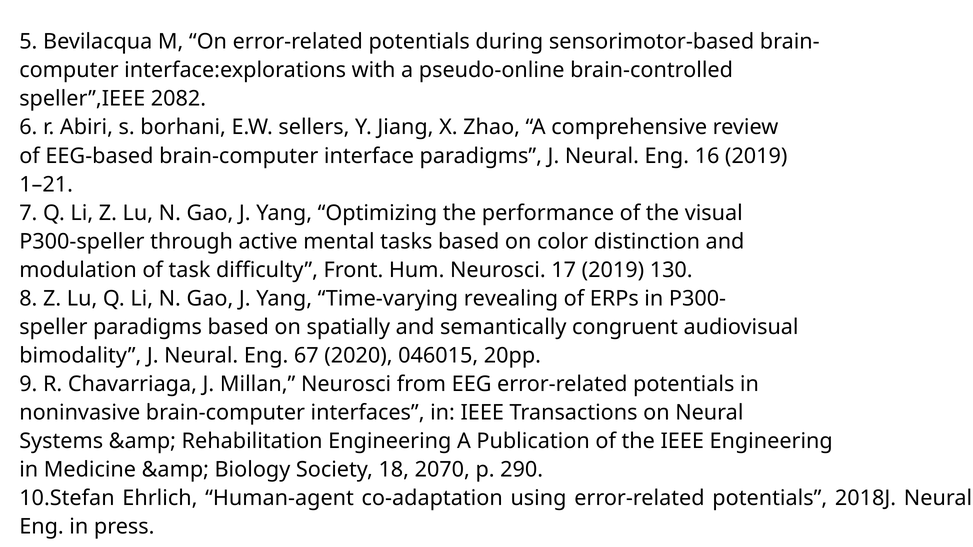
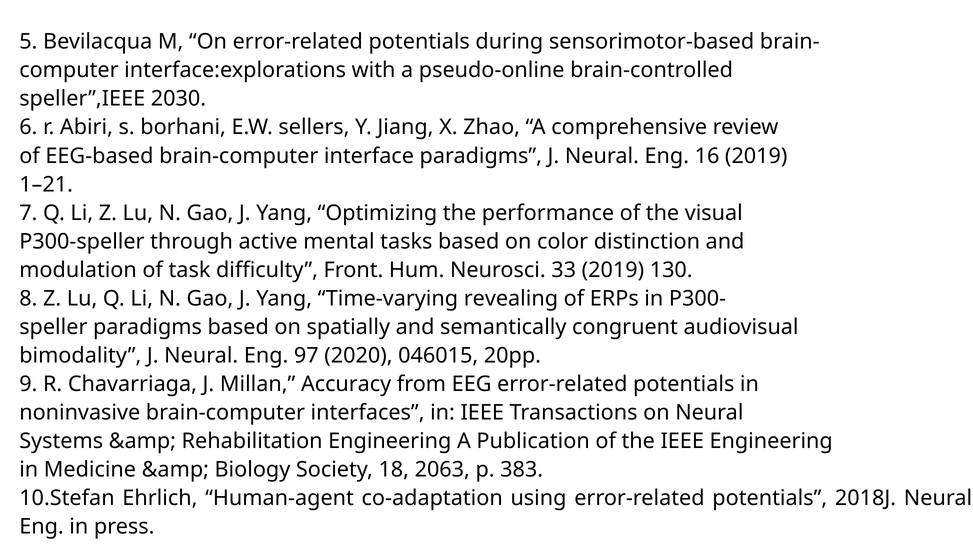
2082: 2082 -> 2030
17: 17 -> 33
67: 67 -> 97
Millan Neurosci: Neurosci -> Accuracy
2070: 2070 -> 2063
290: 290 -> 383
